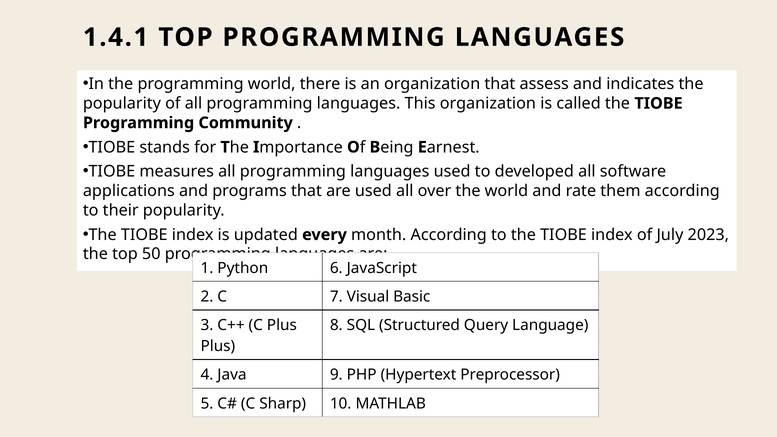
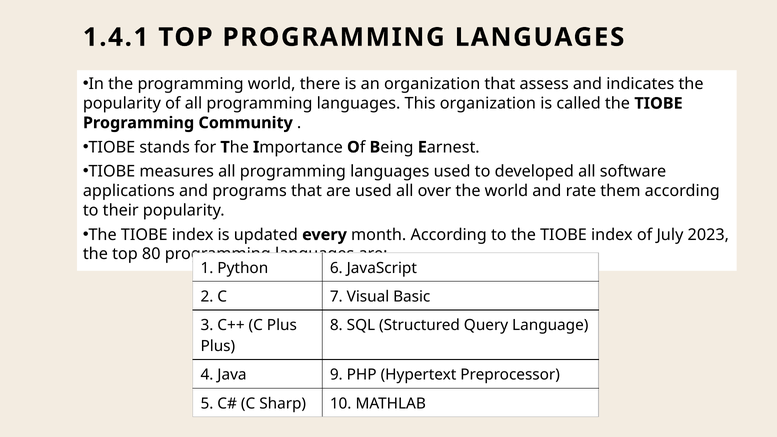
50: 50 -> 80
